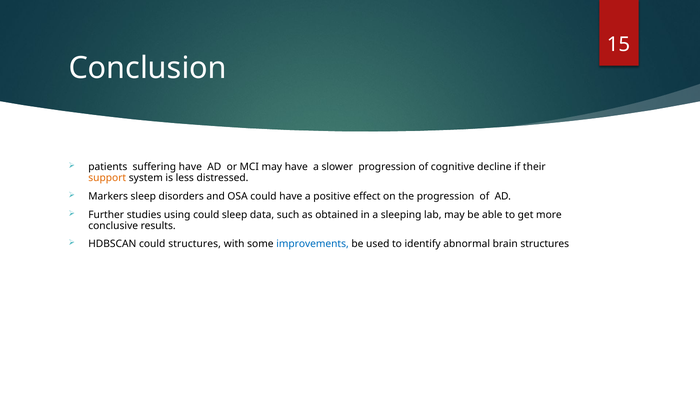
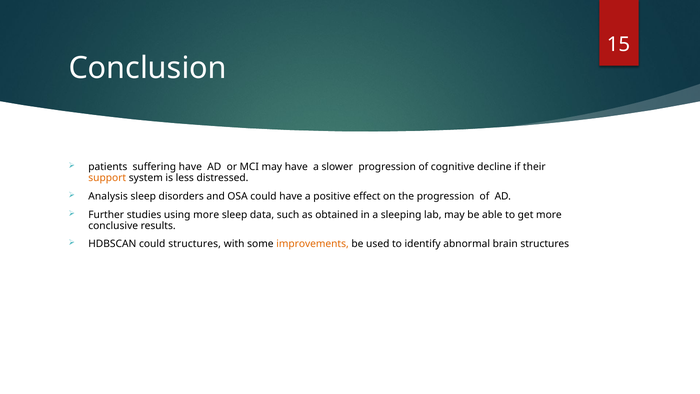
Markers: Markers -> Analysis
using could: could -> more
improvements colour: blue -> orange
